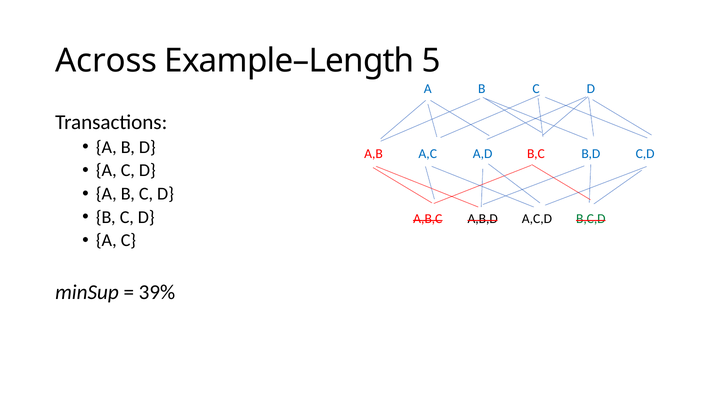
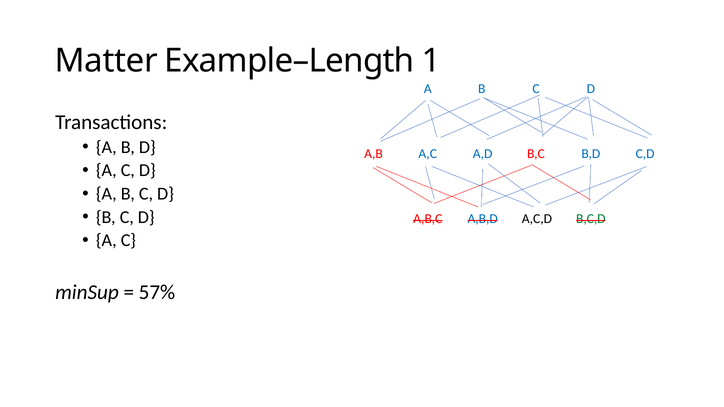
Across: Across -> Matter
5: 5 -> 1
A,B,D colour: black -> blue
39%: 39% -> 57%
